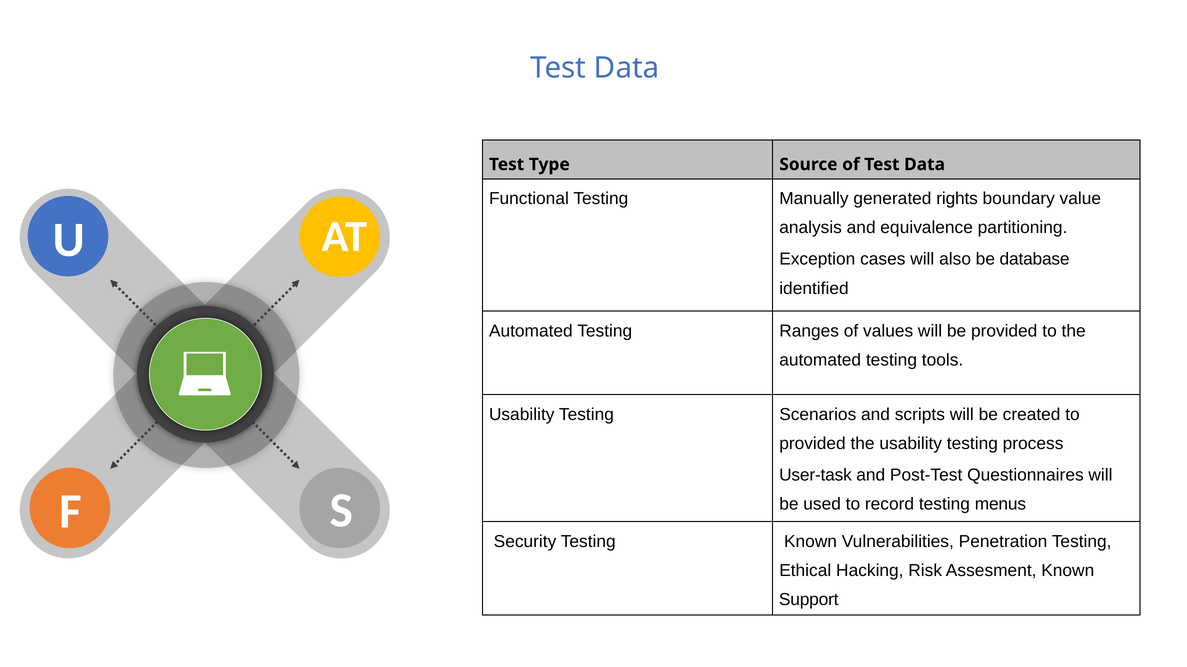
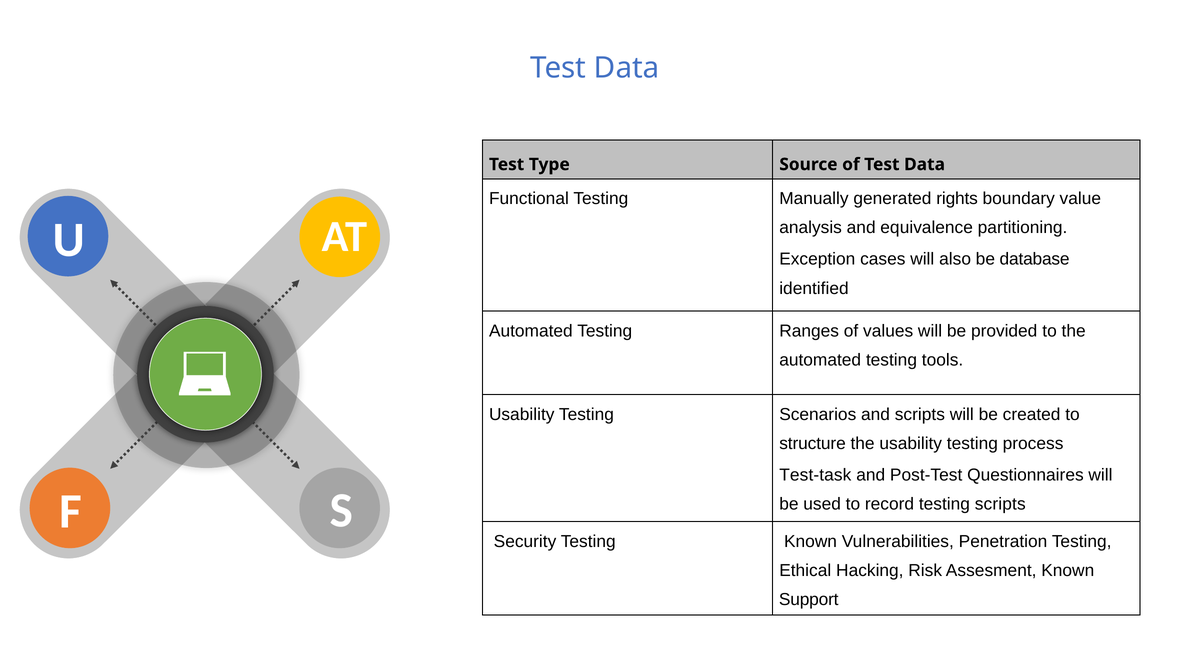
provided at (812, 444): provided -> structure
User-task: User-task -> Test-task
testing menus: menus -> scripts
